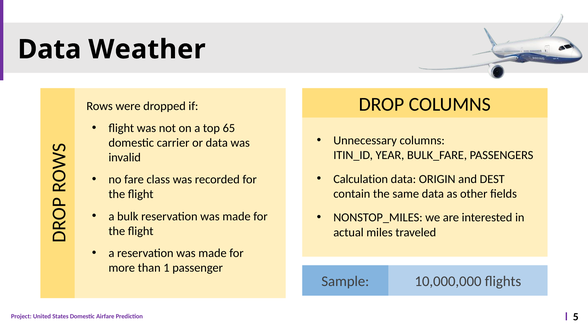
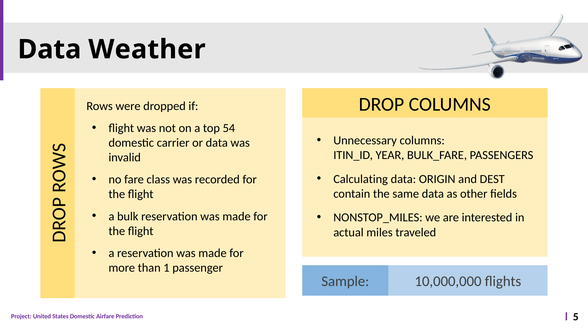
65: 65 -> 54
Calculation: Calculation -> Calculating
